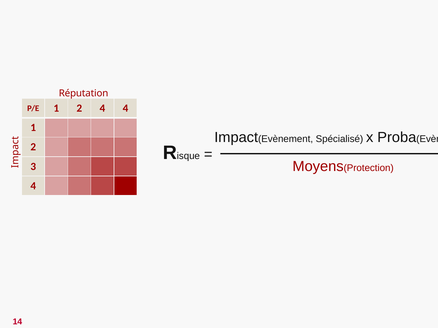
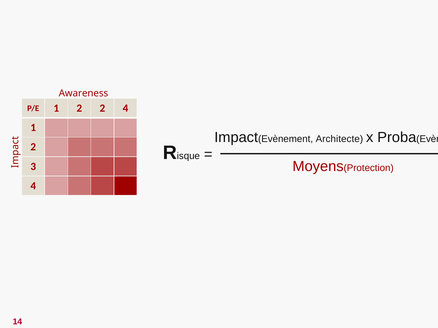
Réputation: Réputation -> Awareness
2 4: 4 -> 2
Spécialisé: Spécialisé -> Architecte
